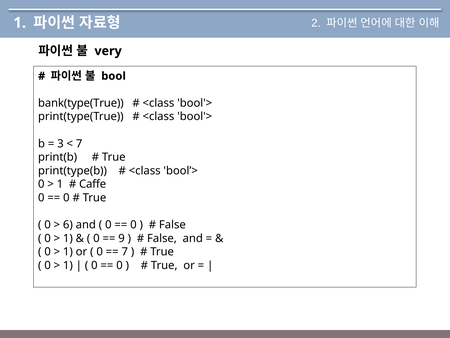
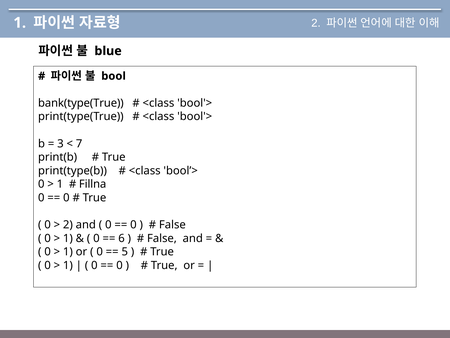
very: very -> blue
Caffe: Caffe -> Fillna
6 at (68, 224): 6 -> 2
9: 9 -> 6
7 at (125, 251): 7 -> 5
